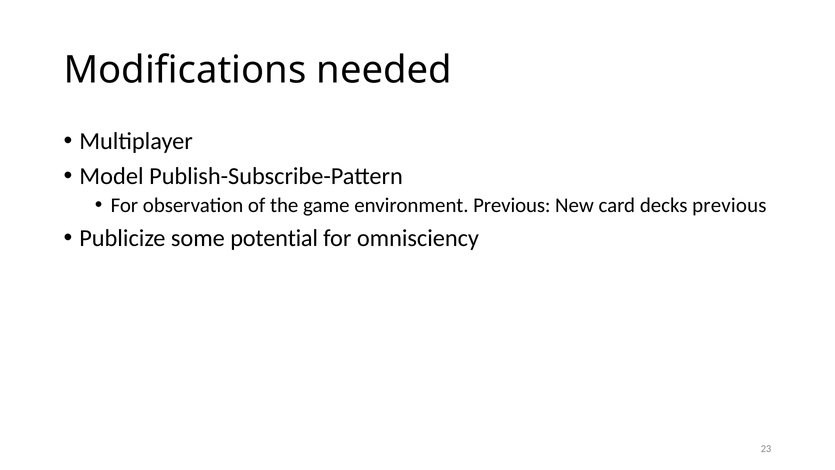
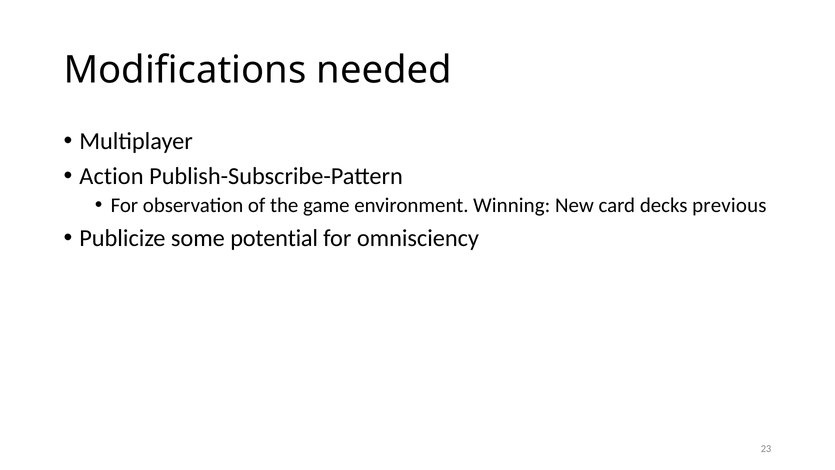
Model: Model -> Action
environment Previous: Previous -> Winning
